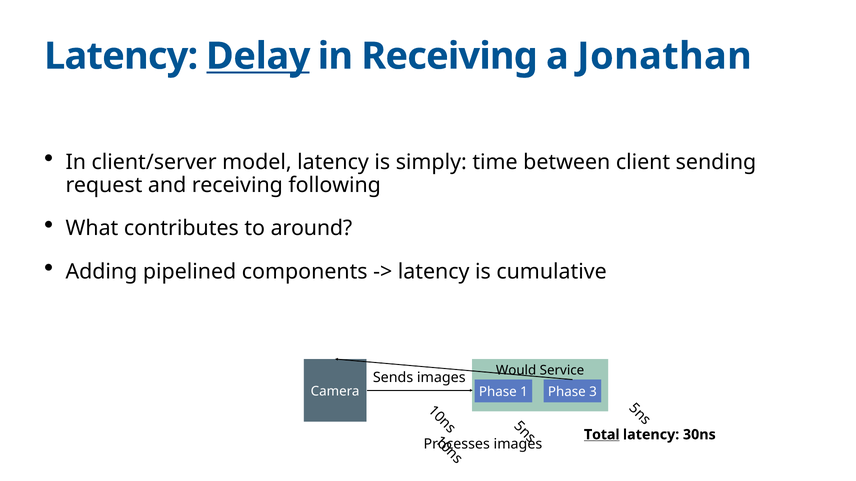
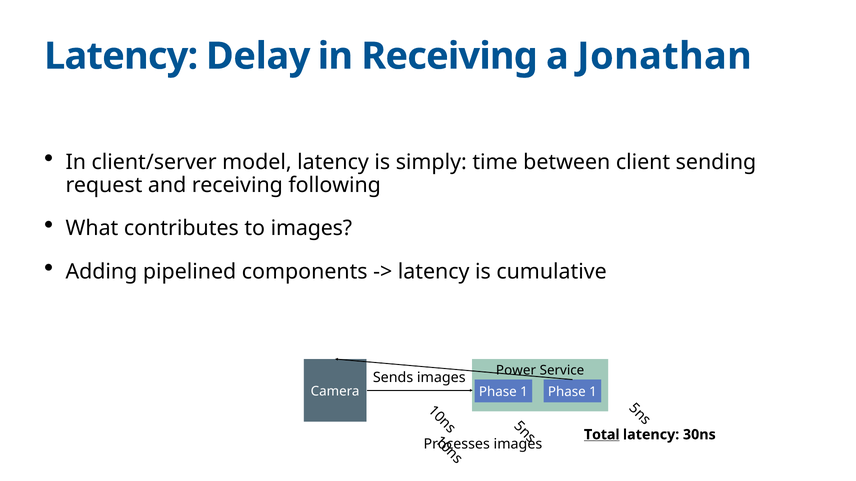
Delay underline: present -> none
to around: around -> images
Would: Would -> Power
1 Phase 3: 3 -> 1
